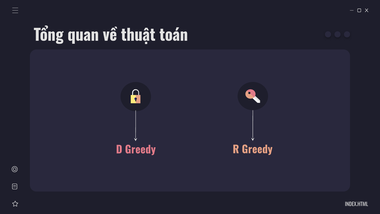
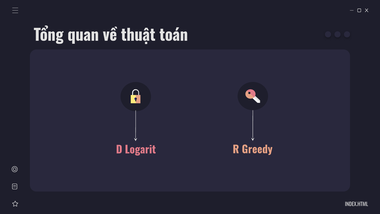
D Greedy: Greedy -> Logarit
